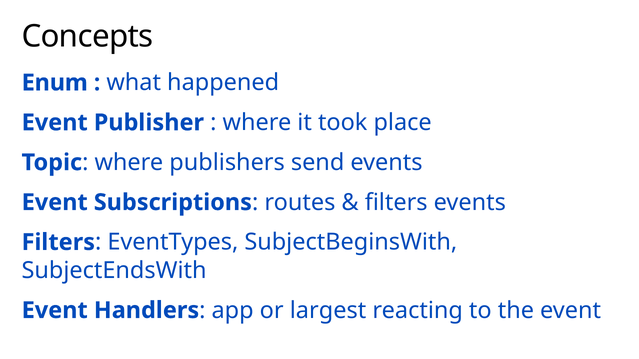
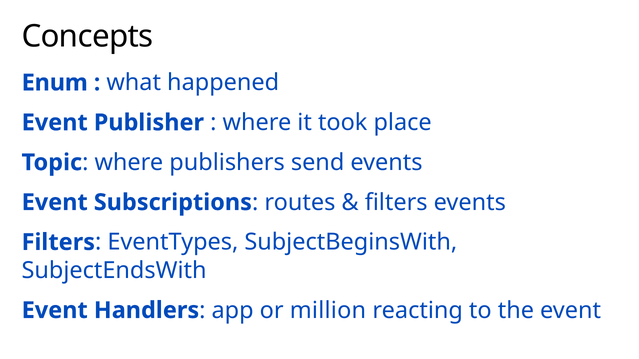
largest: largest -> million
